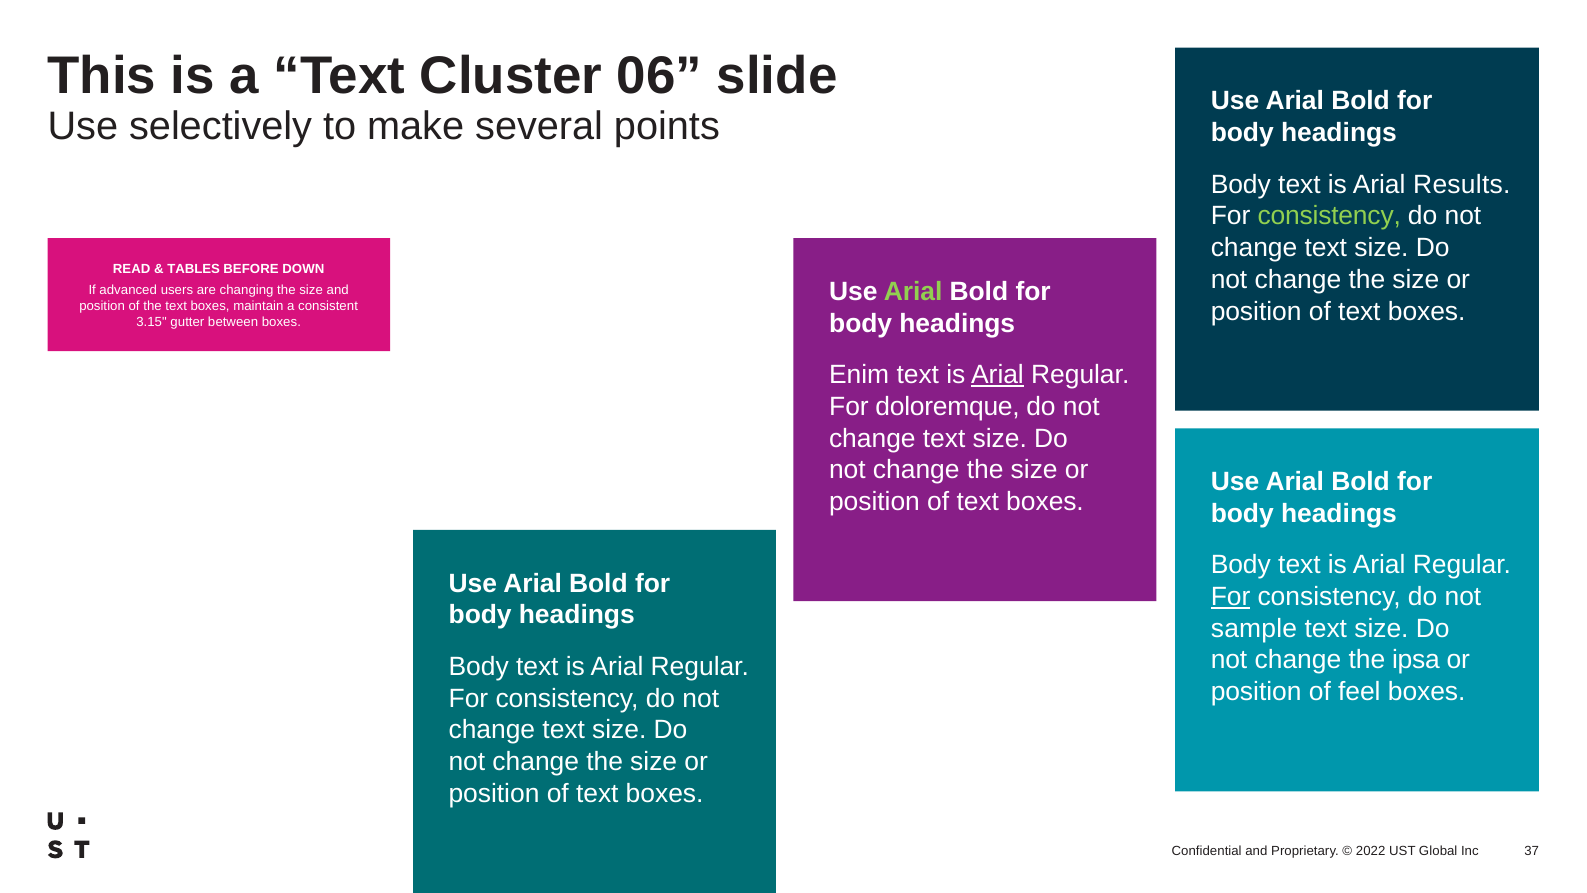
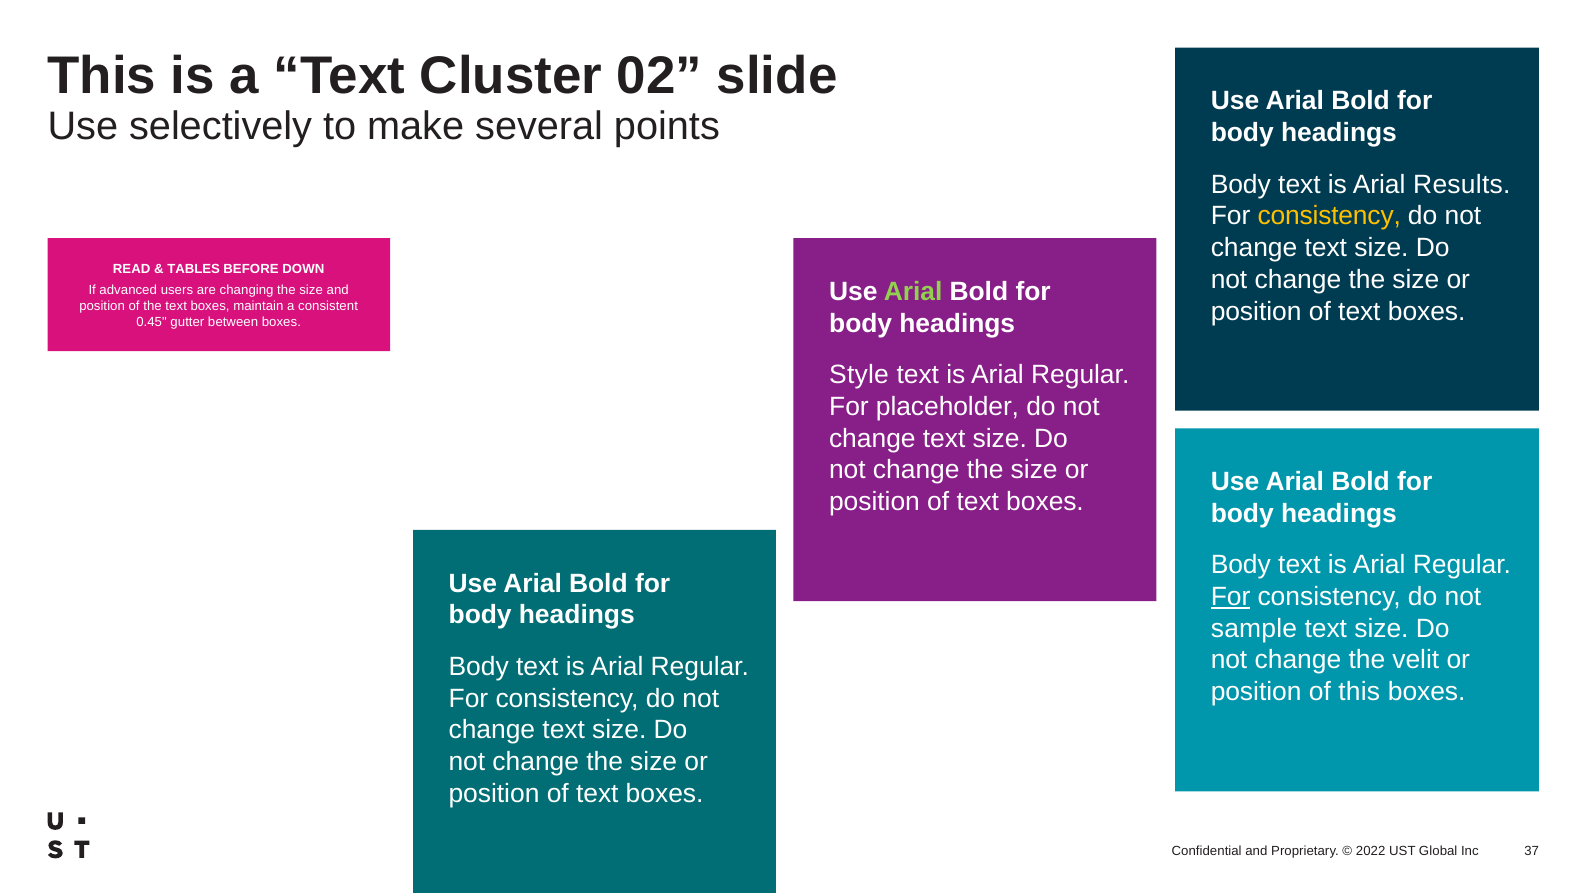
06: 06 -> 02
consistency at (1329, 216) colour: light green -> yellow
3.15: 3.15 -> 0.45
Enim: Enim -> Style
Arial at (998, 375) underline: present -> none
doloremque: doloremque -> placeholder
ipsa: ipsa -> velit
of feel: feel -> this
